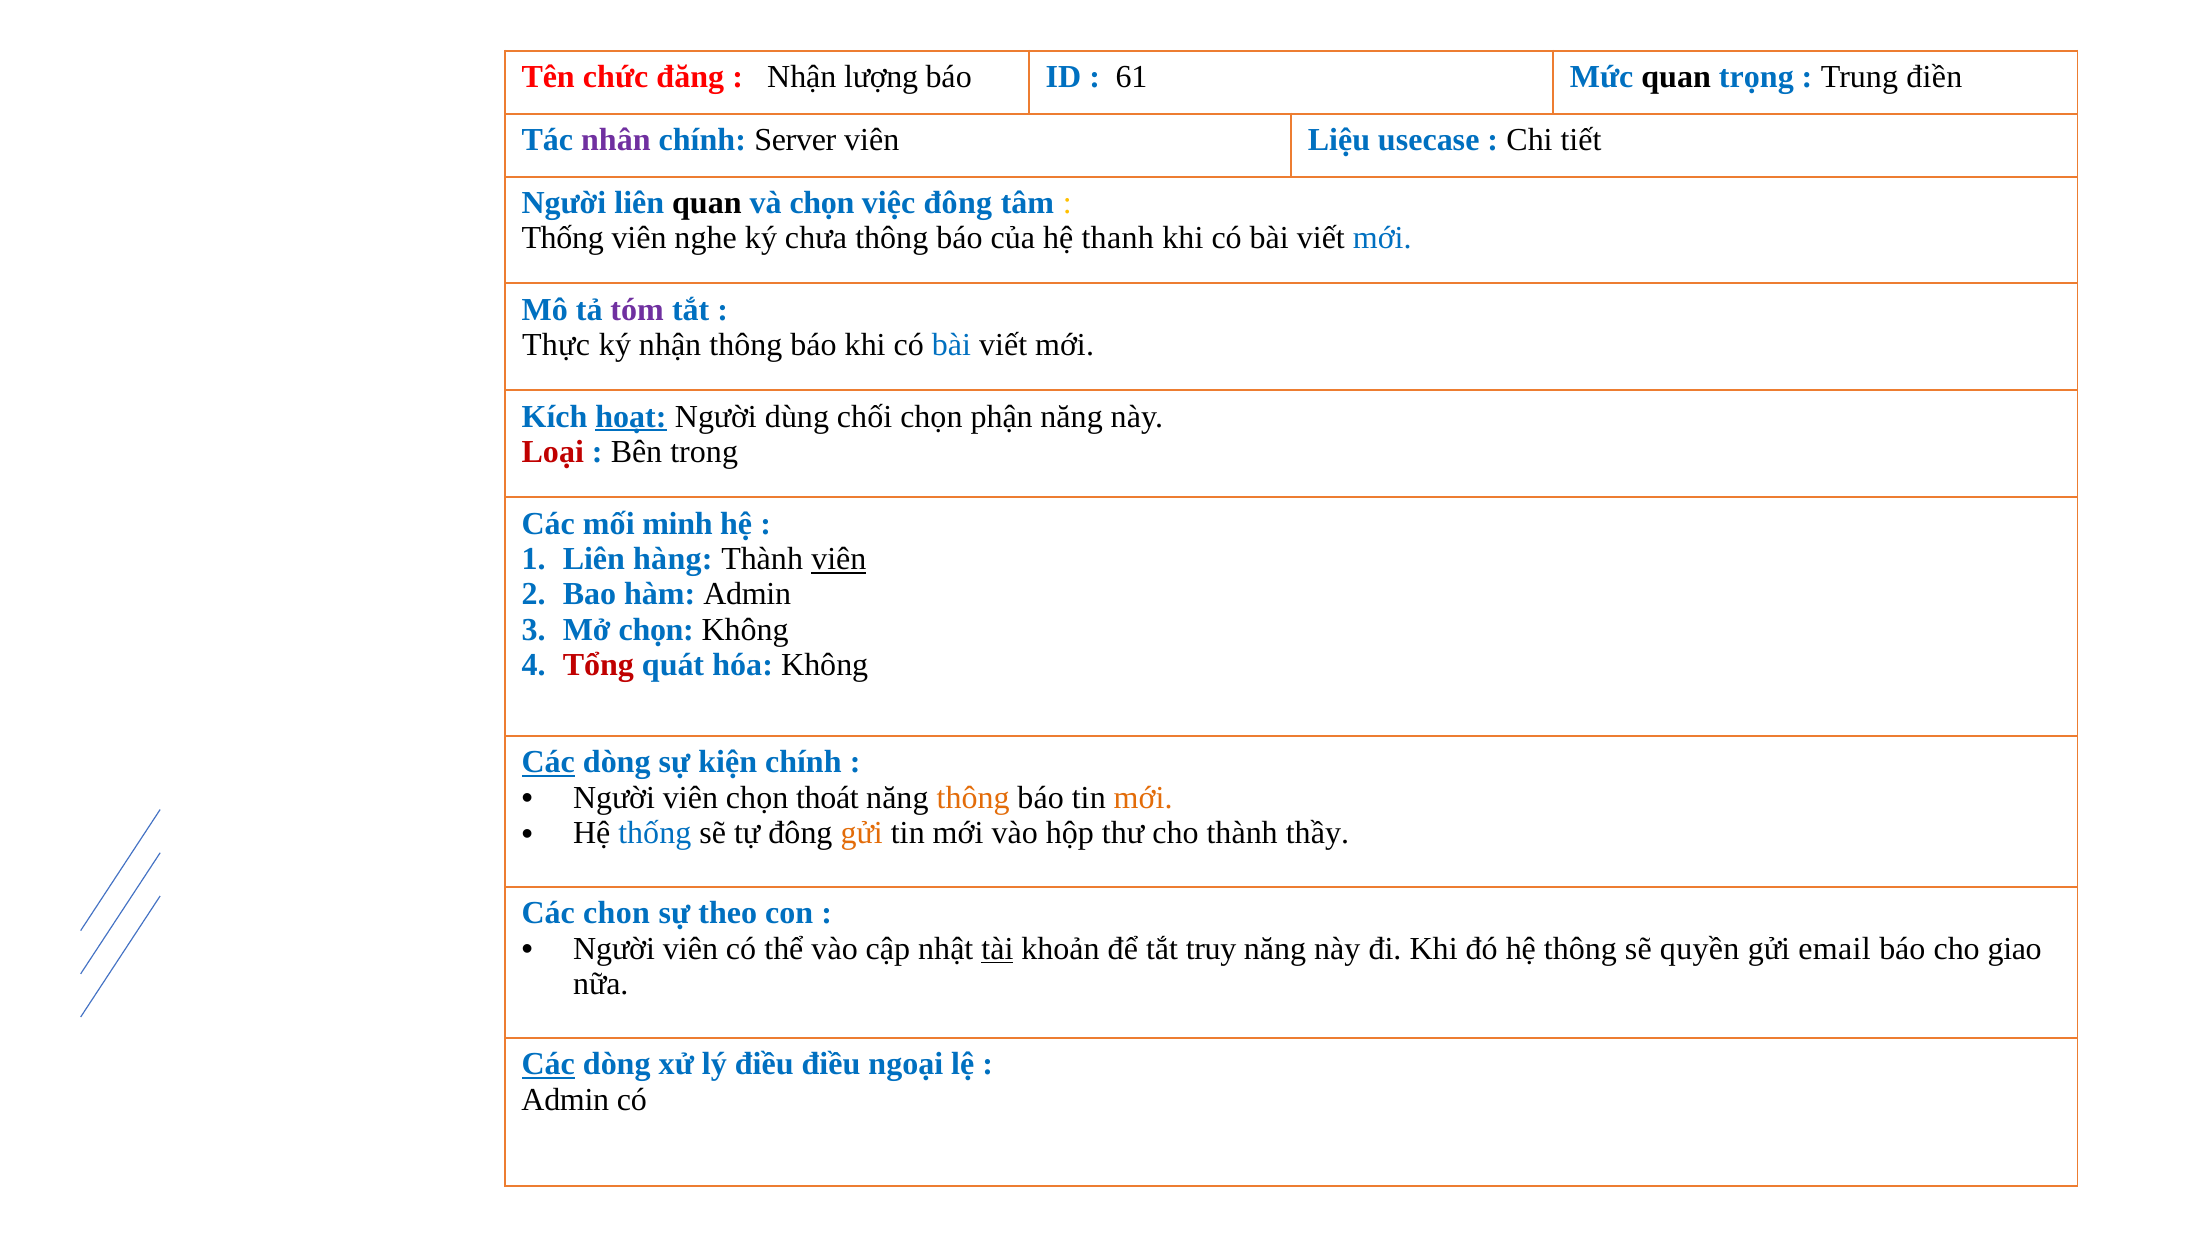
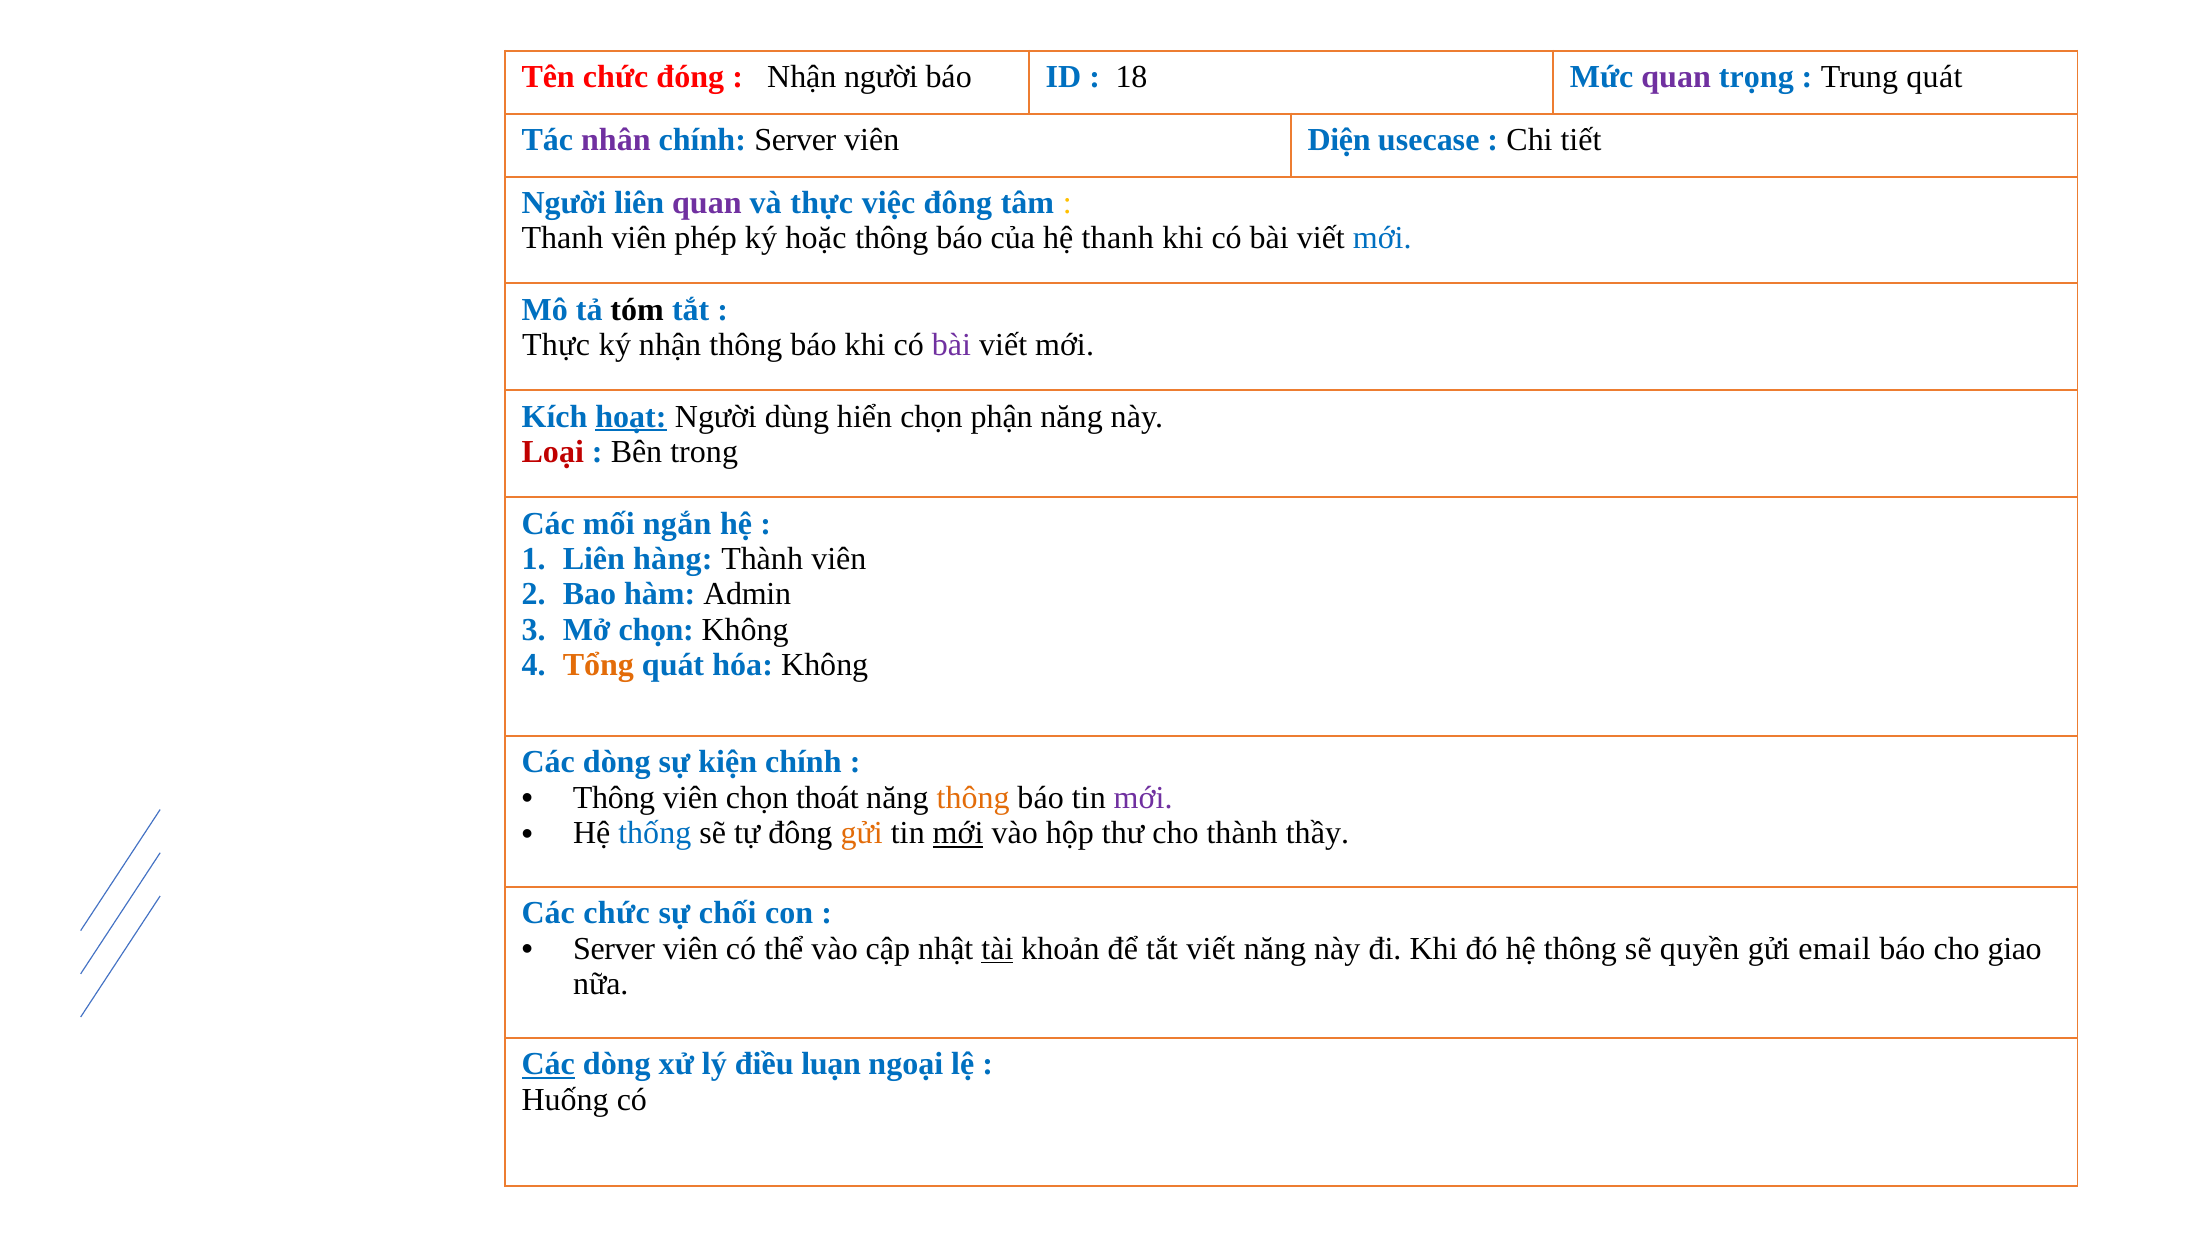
đăng: đăng -> đóng
Nhận lượng: lượng -> người
61: 61 -> 18
quan at (1676, 77) colour: black -> purple
Trung điền: điền -> quát
Liệu: Liệu -> Diện
quan at (707, 203) colour: black -> purple
và chọn: chọn -> thực
Thống at (563, 238): Thống -> Thanh
nghe: nghe -> phép
chưa: chưa -> hoặc
tóm colour: purple -> black
bài at (951, 345) colour: blue -> purple
chối: chối -> hiển
minh: minh -> ngắn
viên at (839, 559) underline: present -> none
Tổng colour: red -> orange
Các at (548, 762) underline: present -> none
Người at (614, 798): Người -> Thông
mới at (1143, 798) colour: orange -> purple
mới at (958, 833) underline: none -> present
Các chon: chon -> chức
theo: theo -> chối
Người at (614, 948): Người -> Server
tắt truy: truy -> viết
điều điều: điều -> luạn
Admin at (565, 1099): Admin -> Huống
